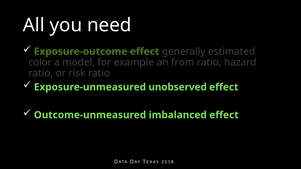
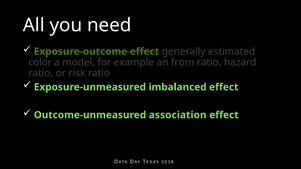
unobserved: unobserved -> imbalanced
imbalanced: imbalanced -> association
